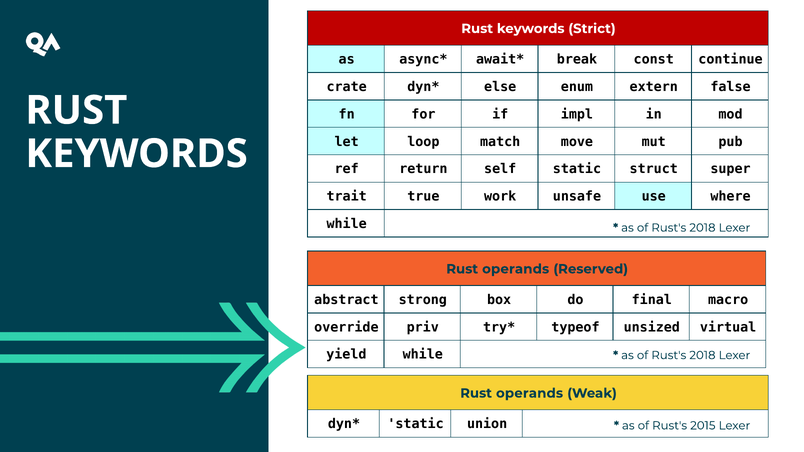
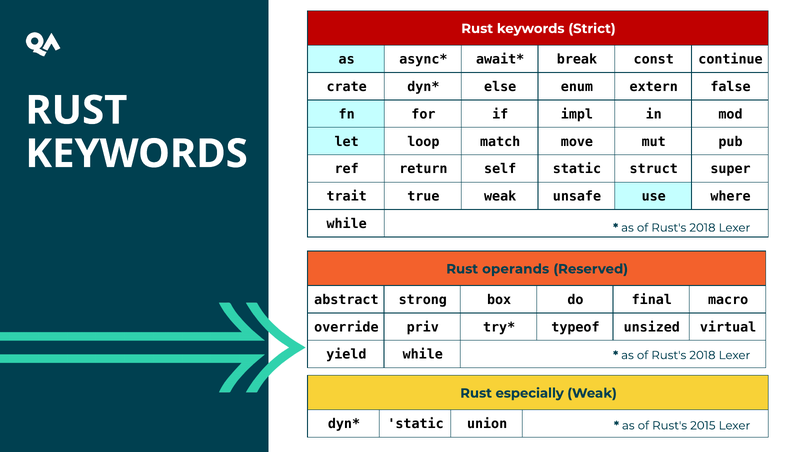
true work: work -> weak
operands at (530, 393): operands -> especially
